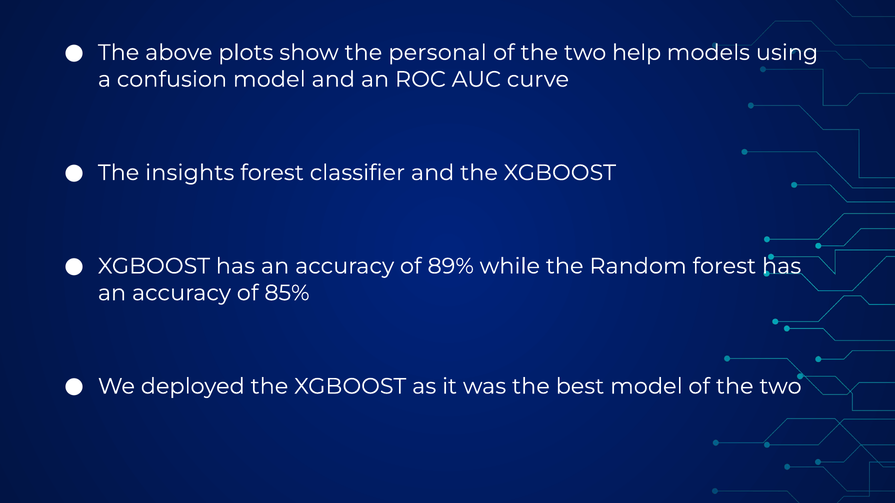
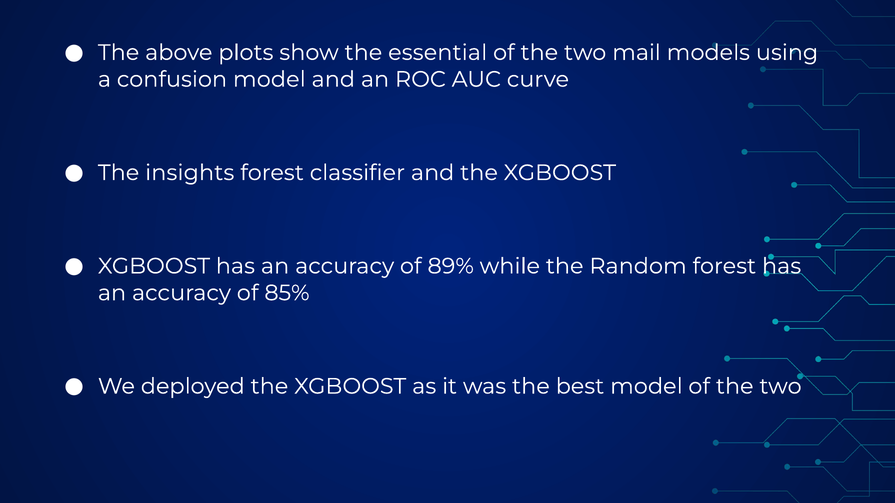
personal: personal -> essential
help: help -> mail
